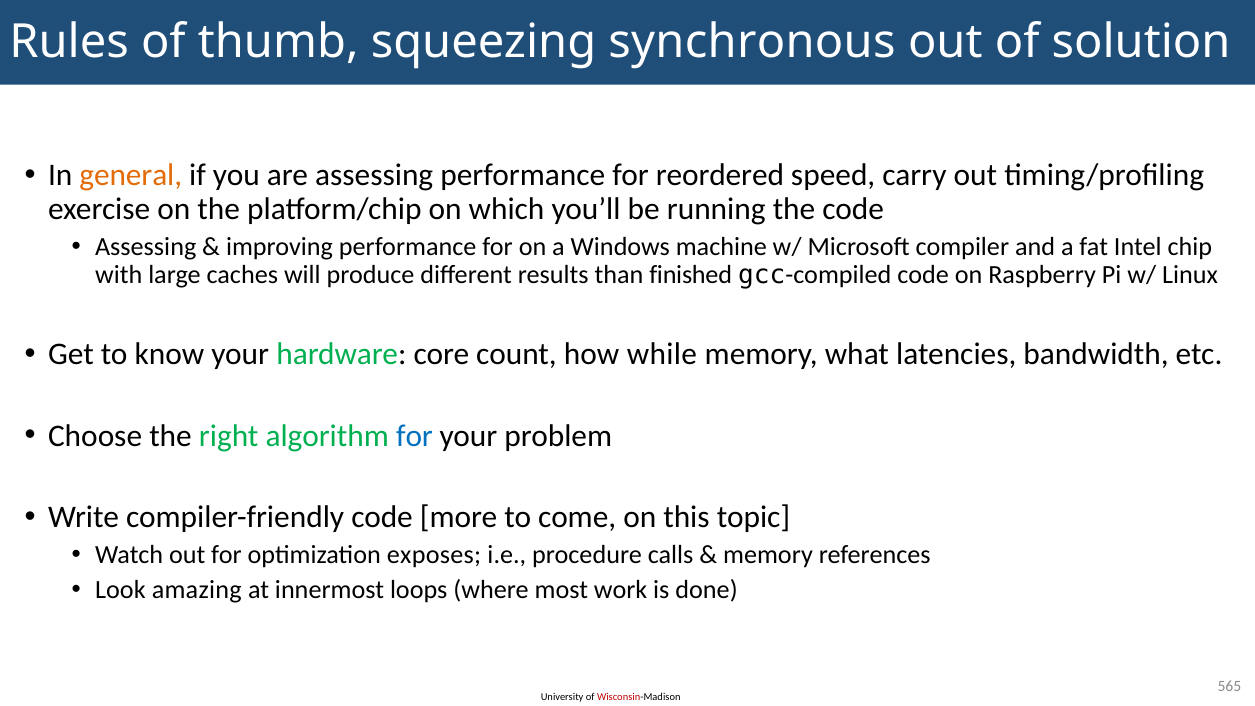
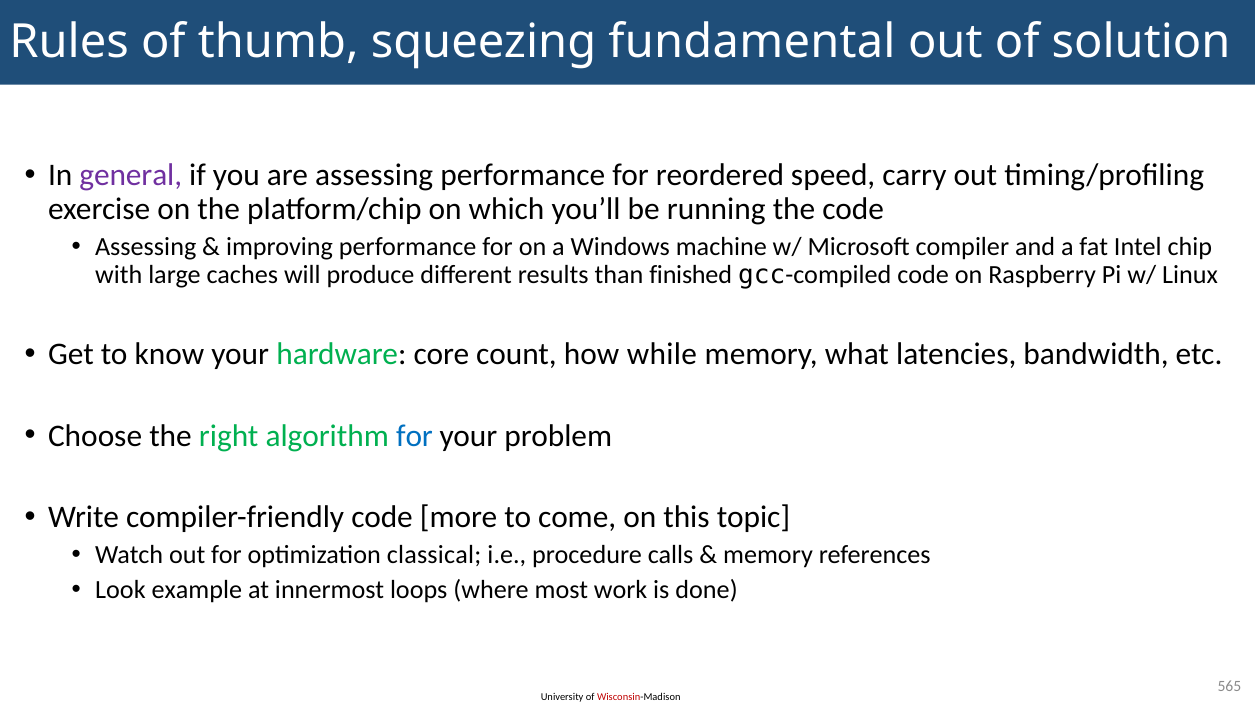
synchronous: synchronous -> fundamental
general colour: orange -> purple
exposes: exposes -> classical
amazing: amazing -> example
